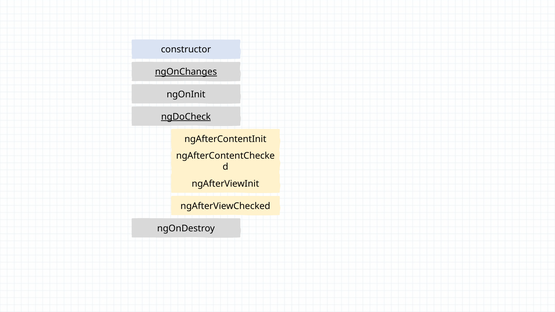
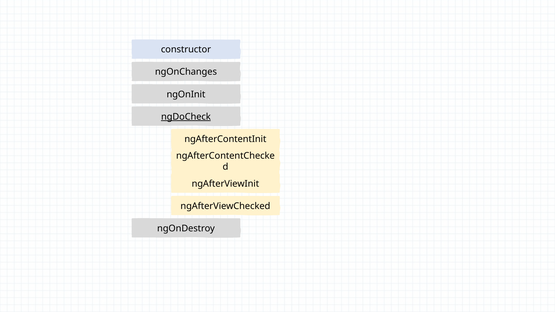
ngOnChanges underline: present -> none
